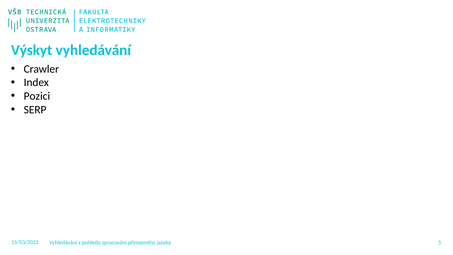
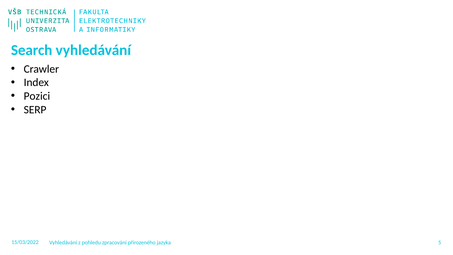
Výskyt: Výskyt -> Search
